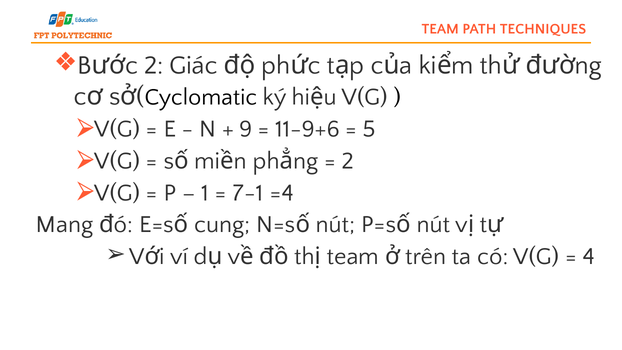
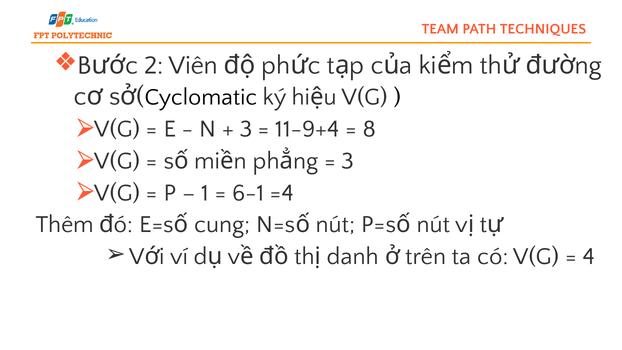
Giác: Giác -> Viên
9 at (246, 129): 9 -> 3
11-9+6: 11-9+6 -> 11-9+4
5: 5 -> 8
2 at (348, 161): 2 -> 3
7-1: 7-1 -> 6-1
Mang: Mang -> Thêm
team at (353, 256): team -> danh
